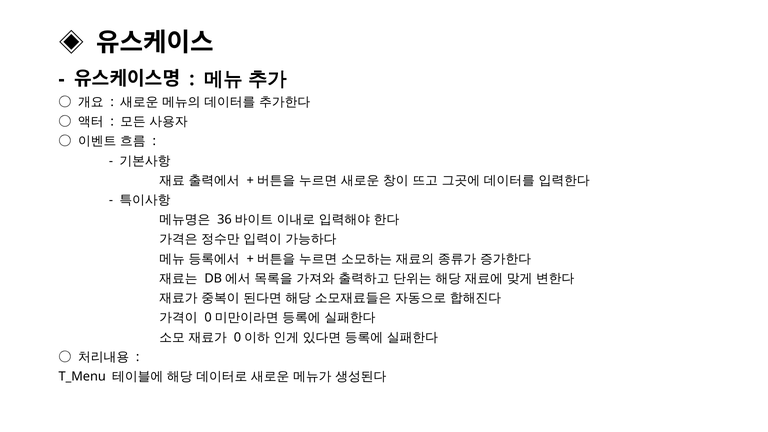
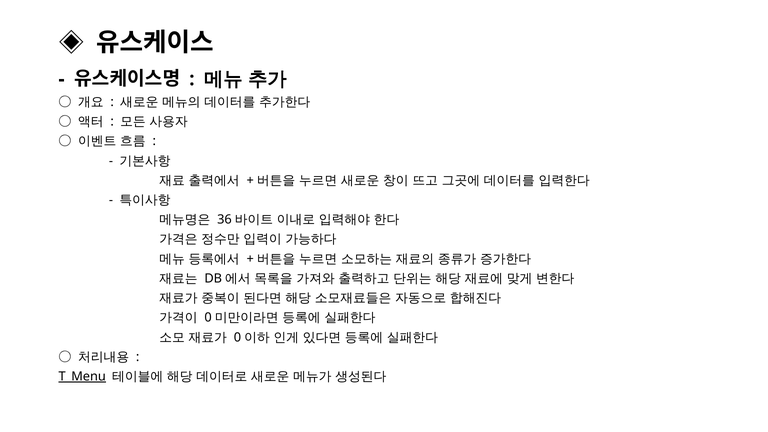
T_Menu underline: none -> present
